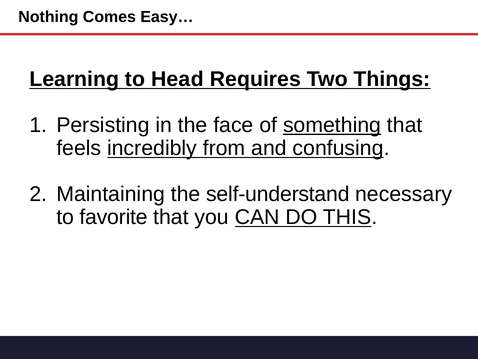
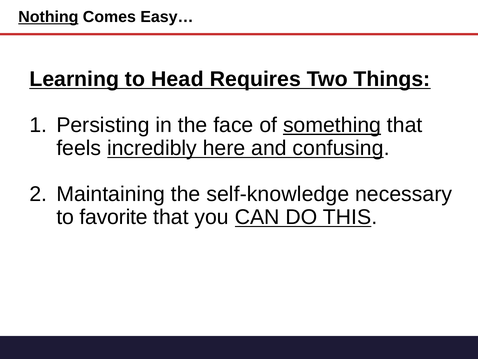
Nothing underline: none -> present
from: from -> here
self-understand: self-understand -> self-knowledge
